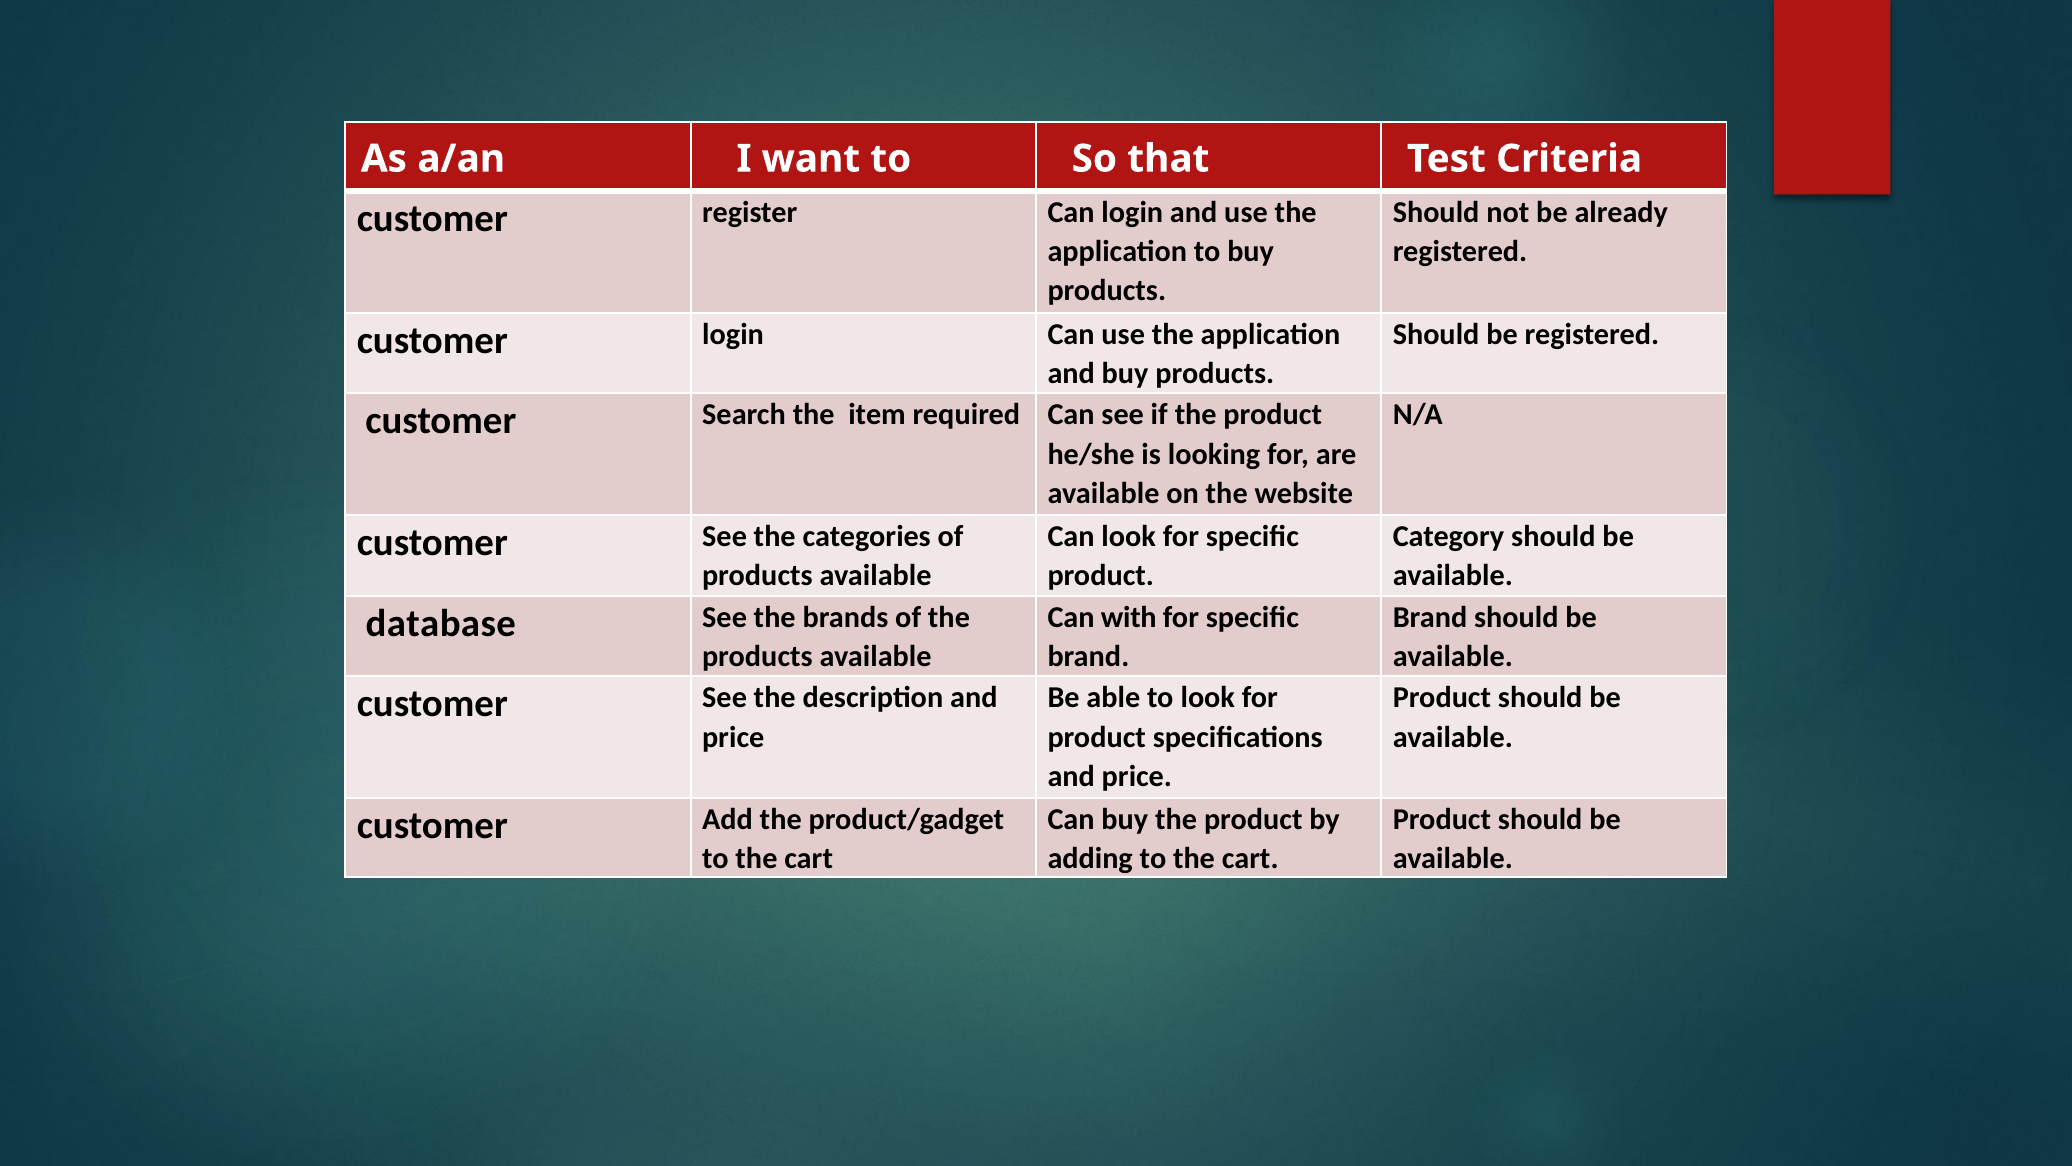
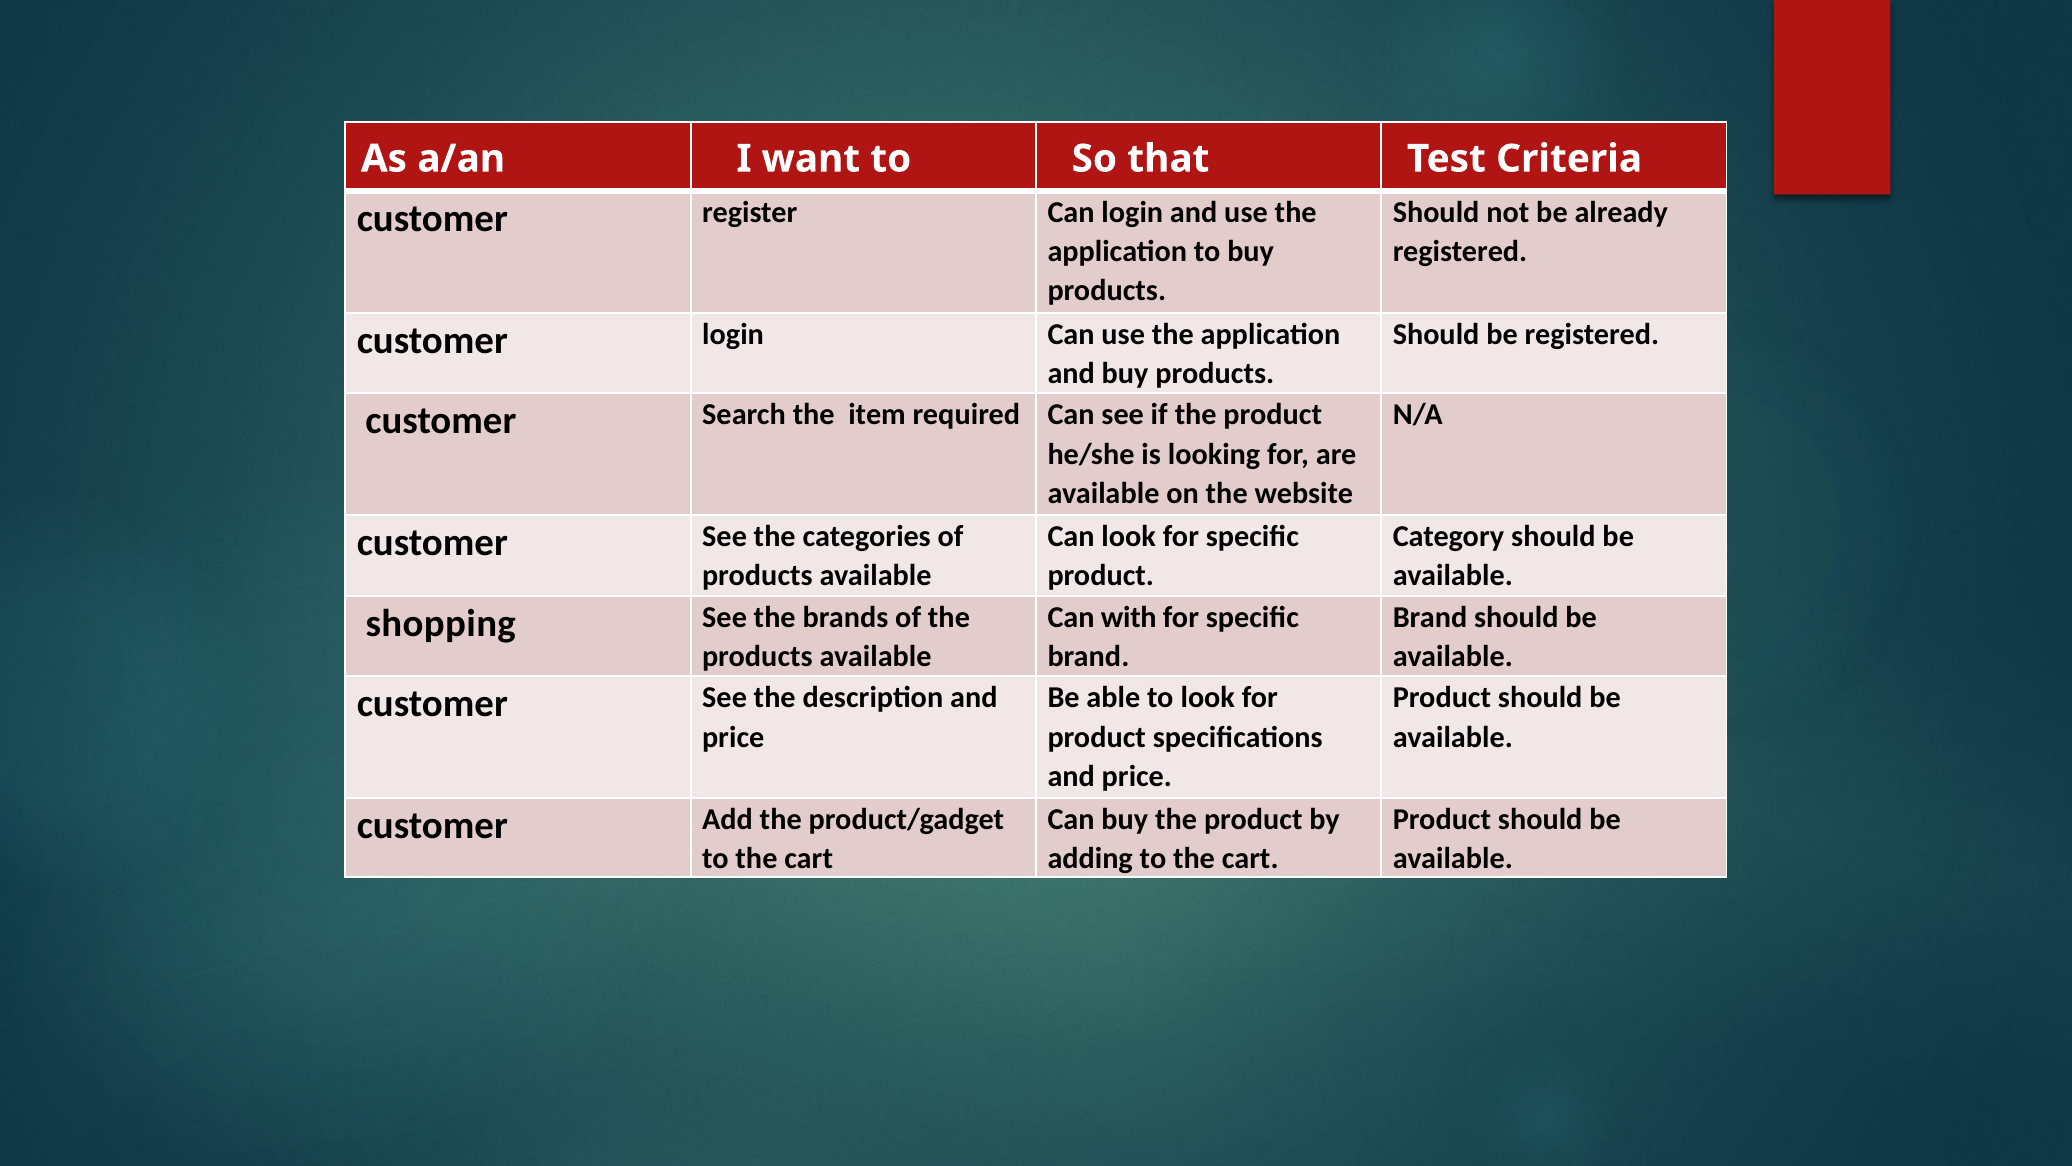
database: database -> shopping
